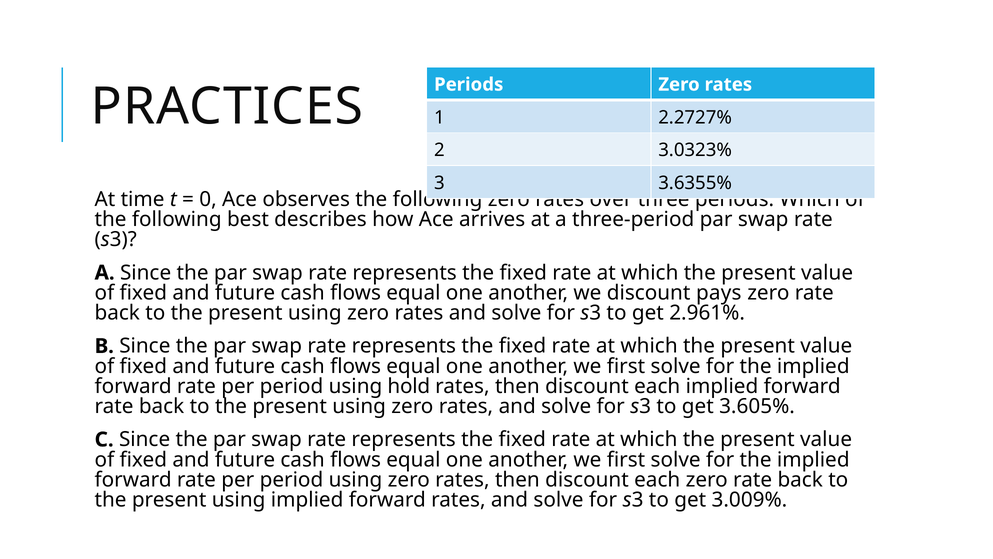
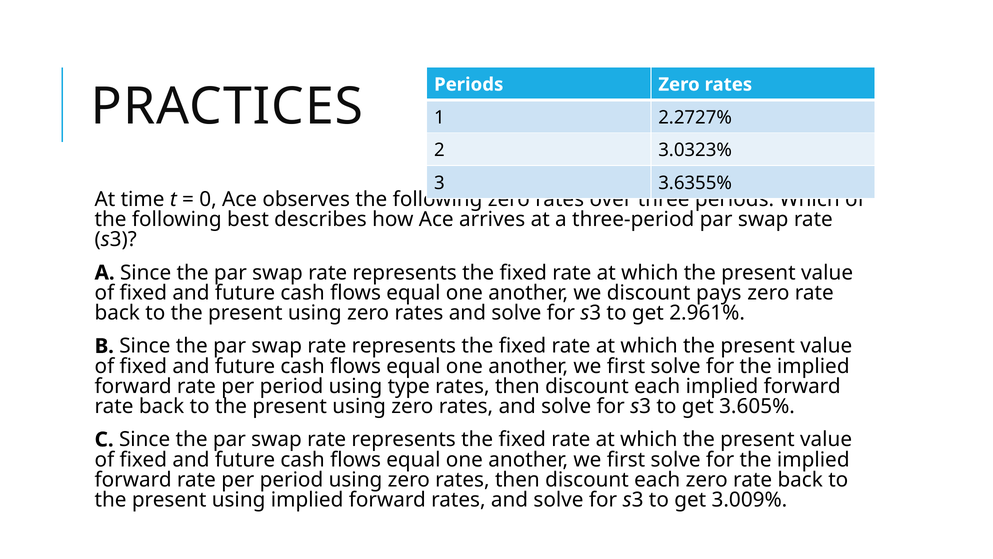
hold: hold -> type
